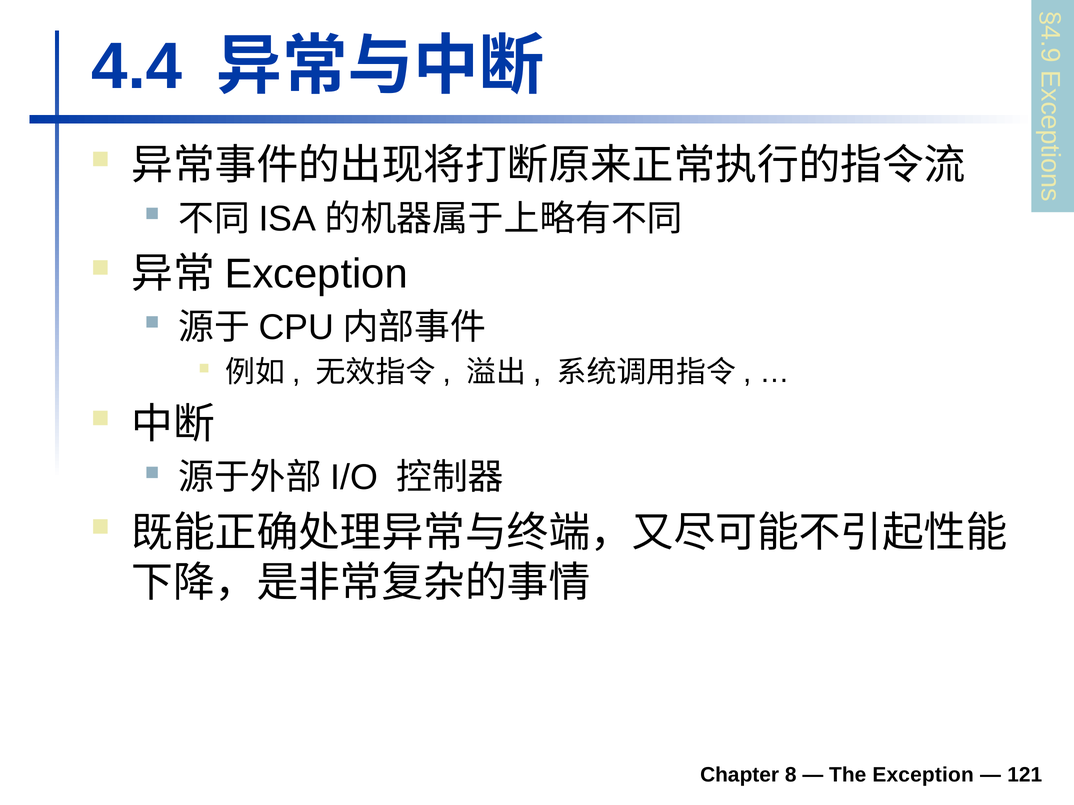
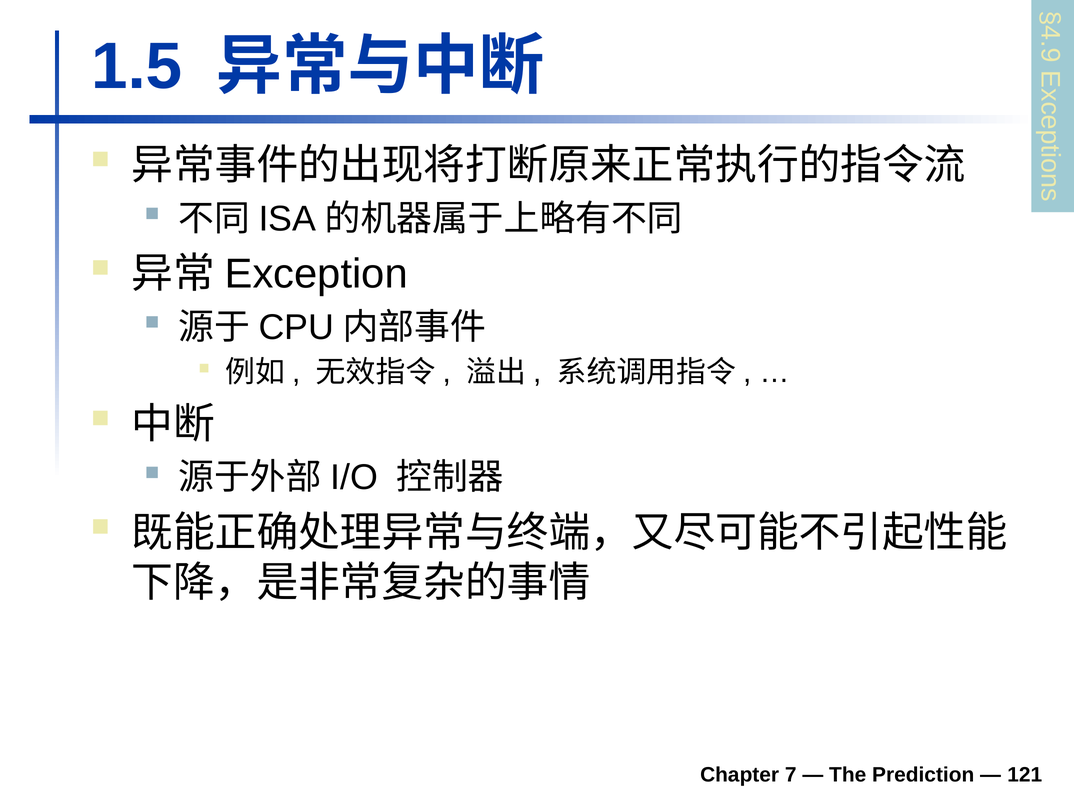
4.4: 4.4 -> 1.5
8: 8 -> 7
The Exception: Exception -> Prediction
